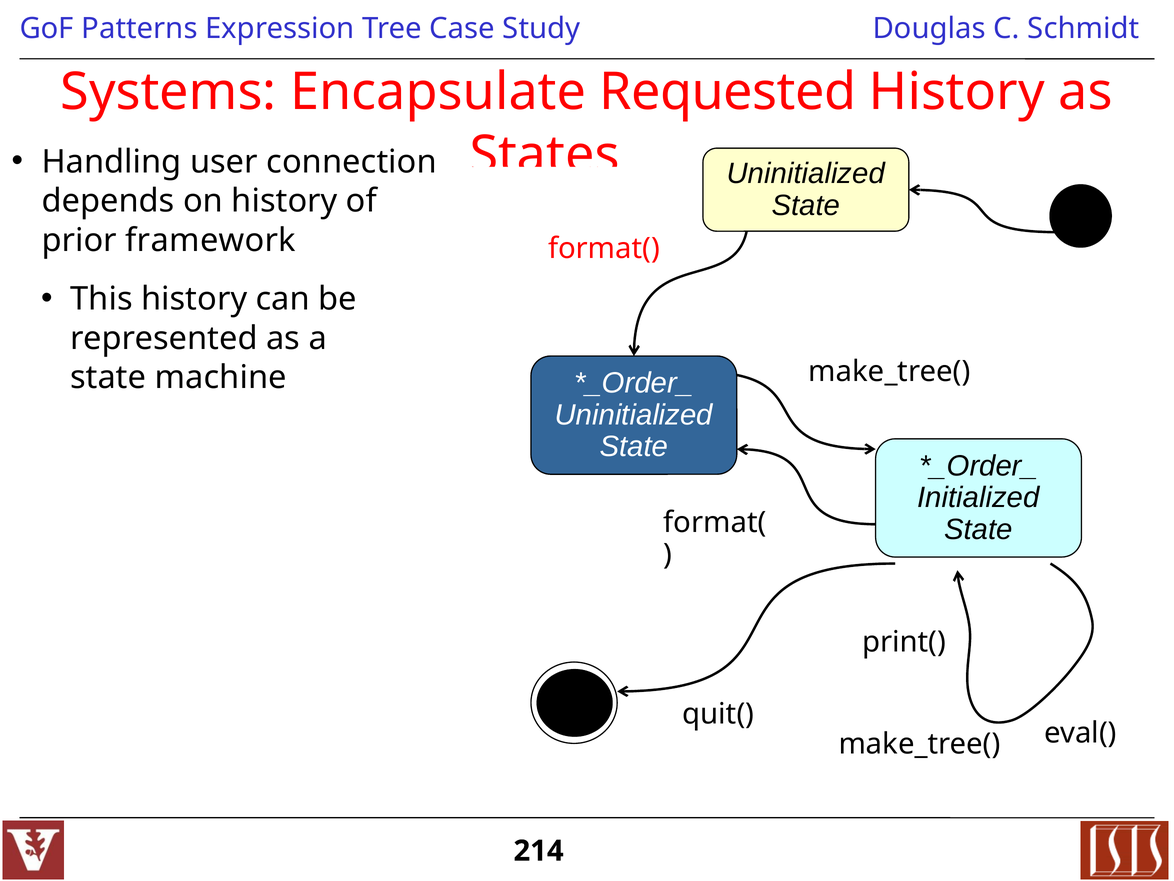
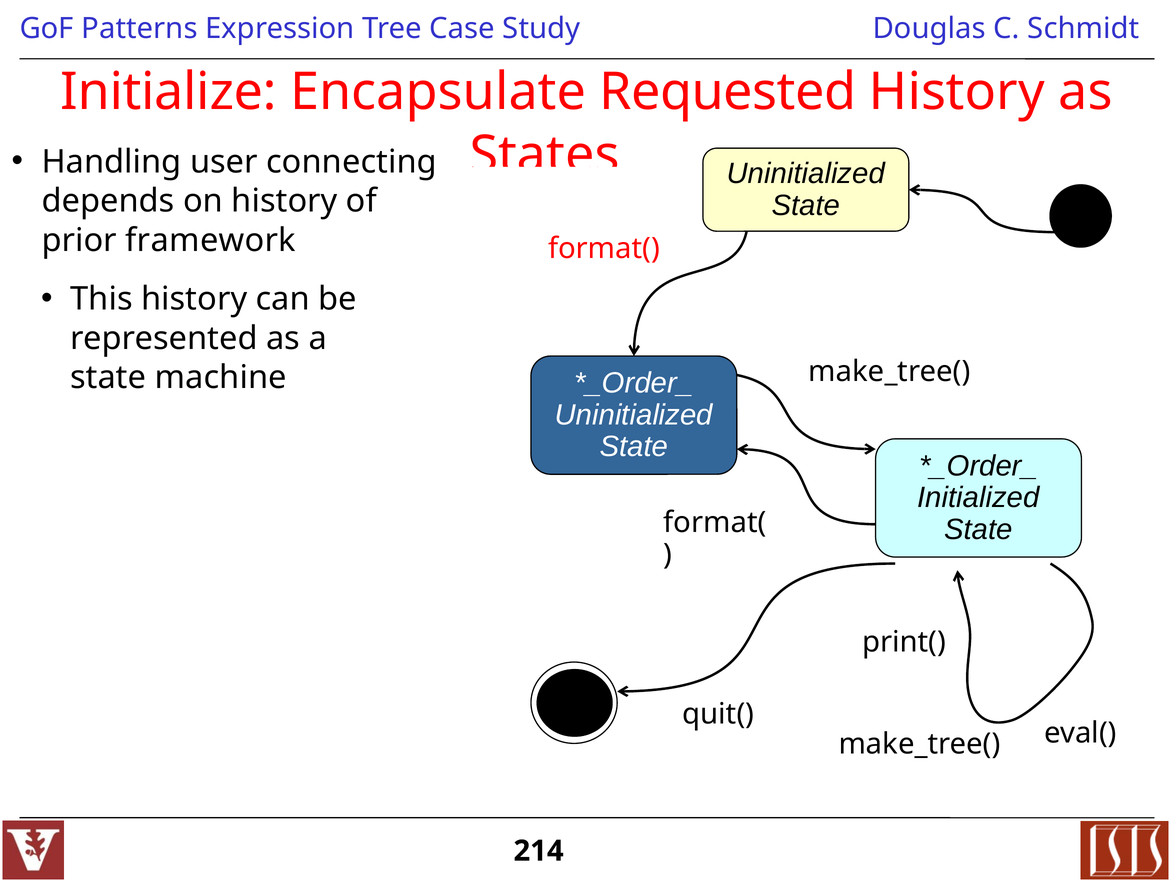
Systems: Systems -> Initialize
connection: connection -> connecting
